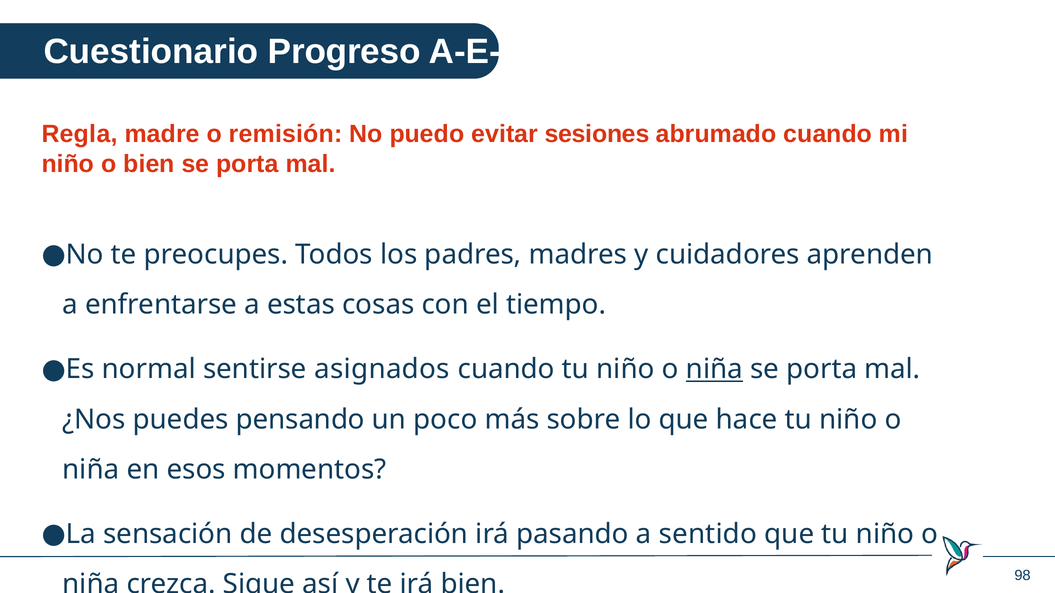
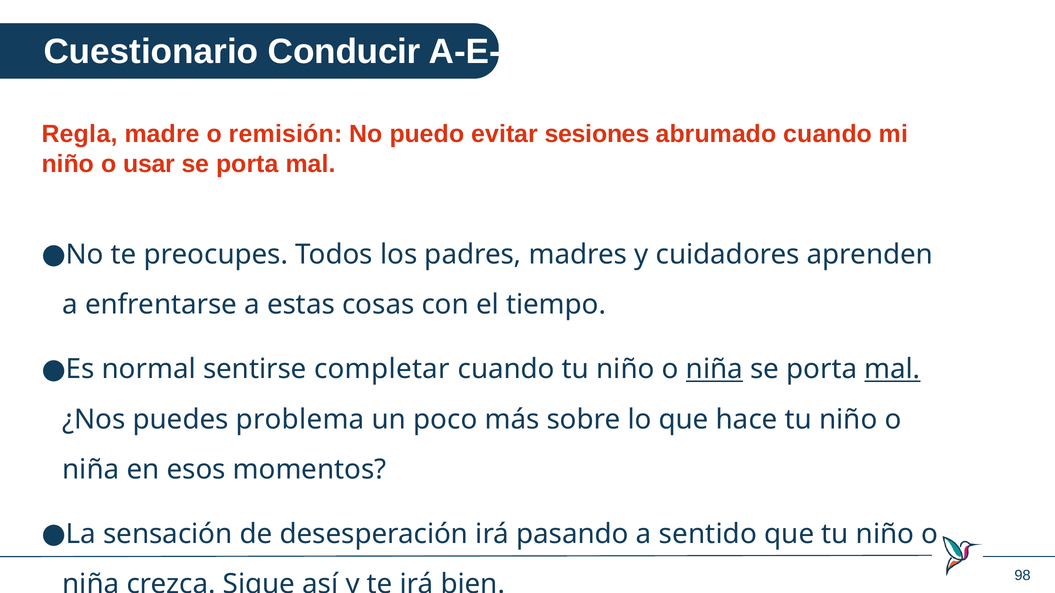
Progreso: Progreso -> Conducir
o bien: bien -> usar
asignados: asignados -> completar
mal at (892, 370) underline: none -> present
pensando: pensando -> problema
